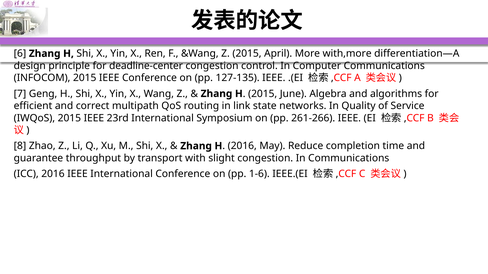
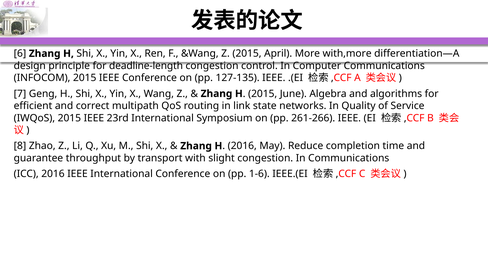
deadline-center: deadline-center -> deadline-length
